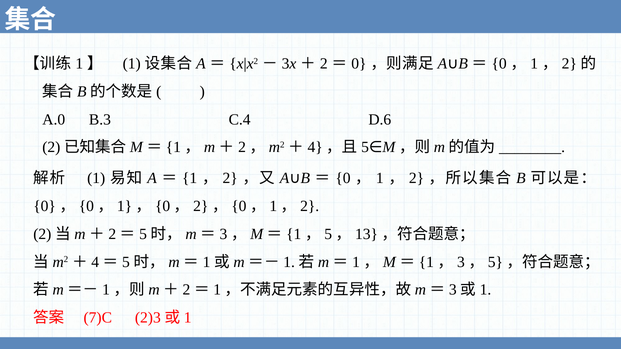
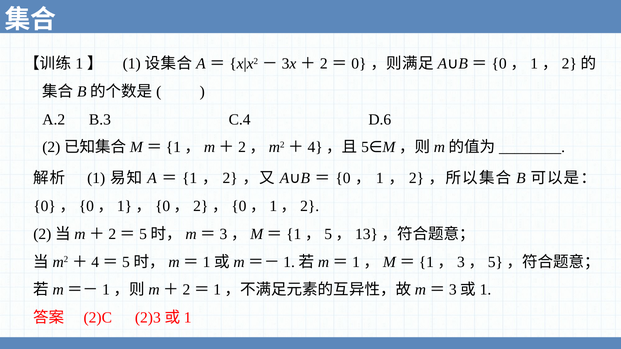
A.0: A.0 -> A.2
7)C: 7)C -> 2)C
